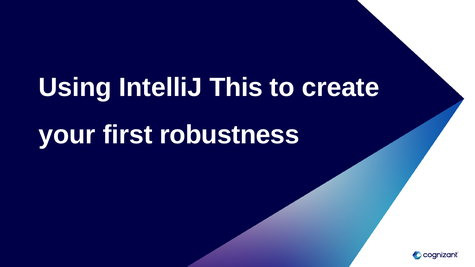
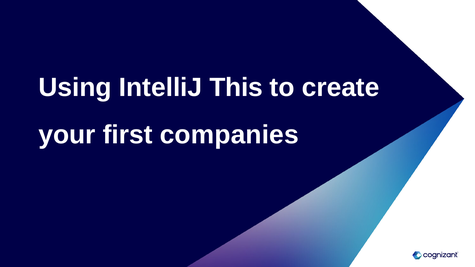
robustness: robustness -> companies
